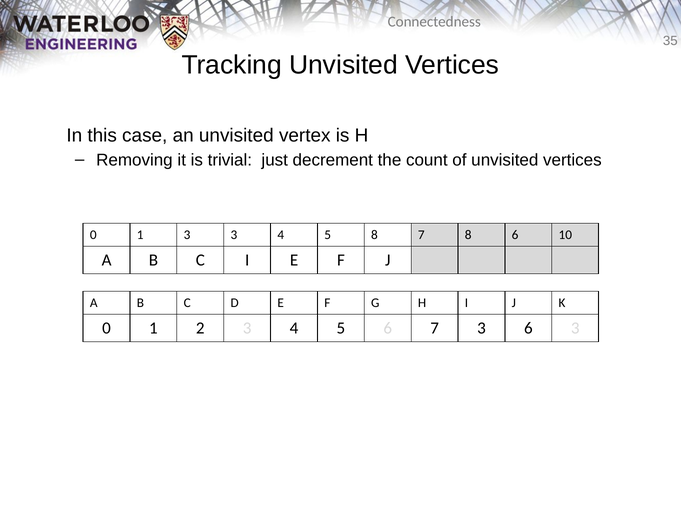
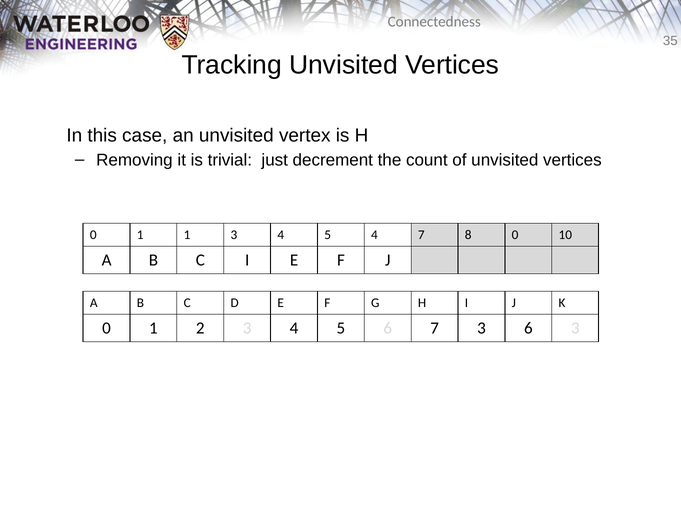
1 3: 3 -> 1
5 8: 8 -> 4
8 6: 6 -> 0
